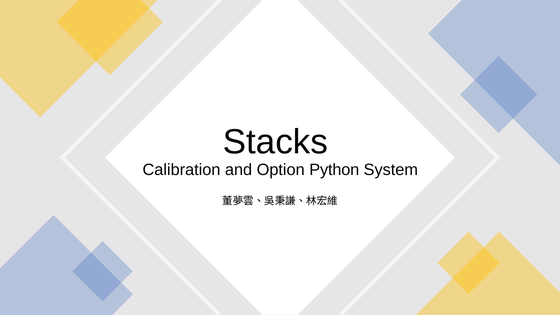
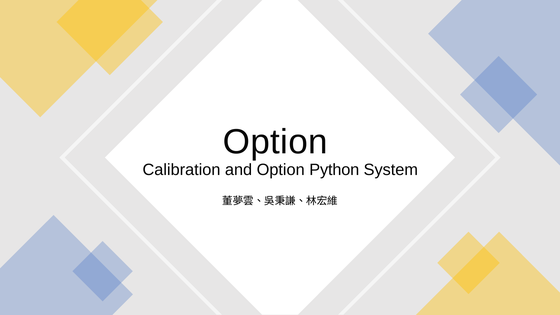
Stacks at (275, 142): Stacks -> Option
